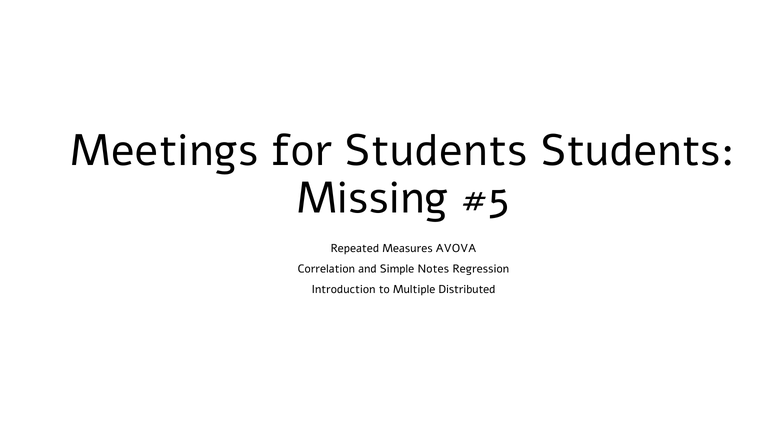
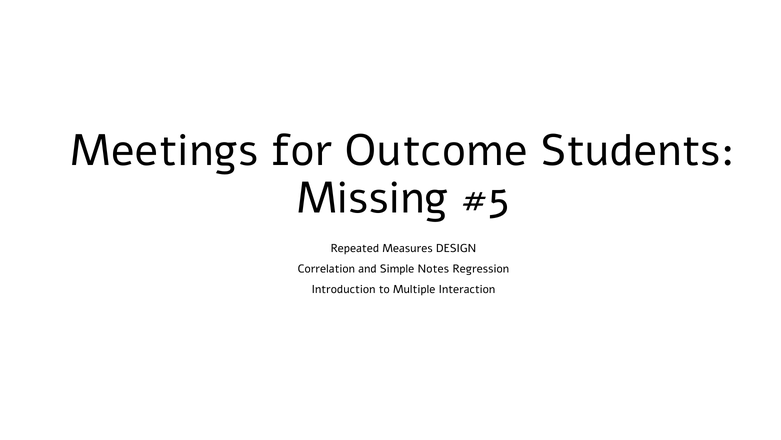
for Students: Students -> Outcome
AVOVA: AVOVA -> DESIGN
Distributed: Distributed -> Interaction
